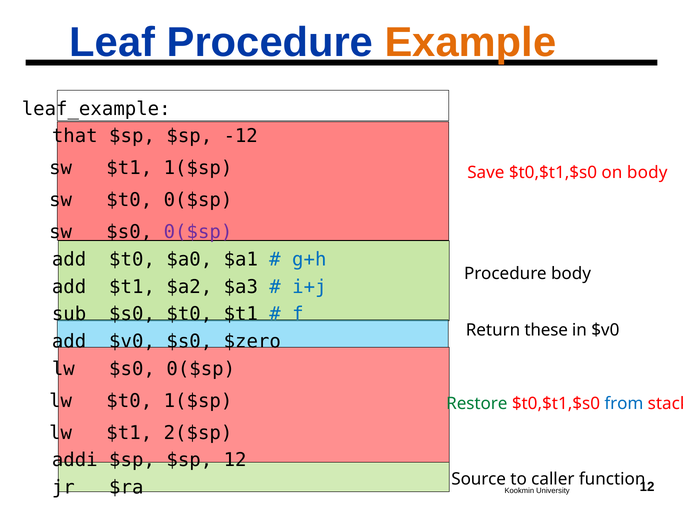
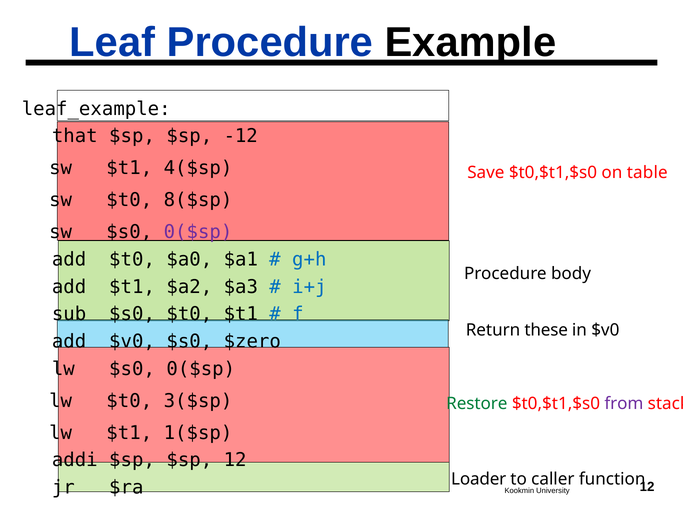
Example colour: orange -> black
$t1 1($sp: 1($sp -> 4($sp
on body: body -> table
$t0 0($sp: 0($sp -> 8($sp
$t0 1($sp: 1($sp -> 3($sp
from colour: blue -> purple
2($sp: 2($sp -> 1($sp
Source: Source -> Loader
